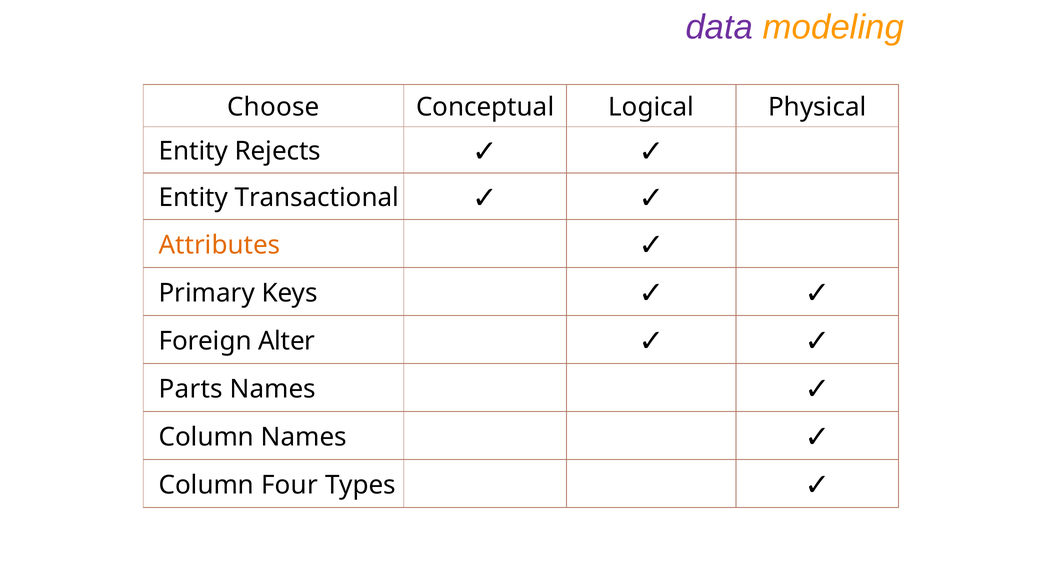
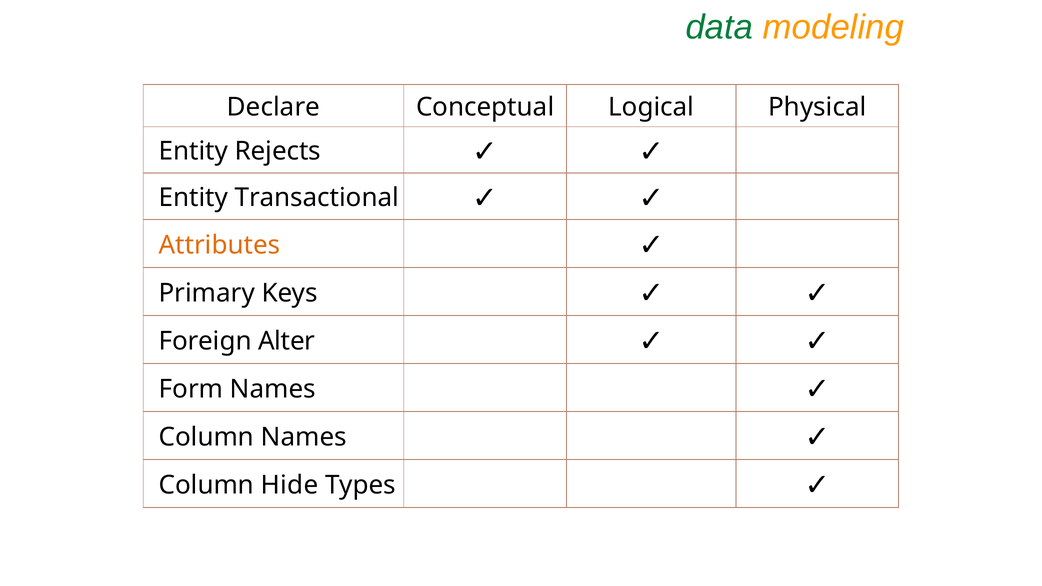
data colour: purple -> green
Choose: Choose -> Declare
Parts: Parts -> Form
Four: Four -> Hide
